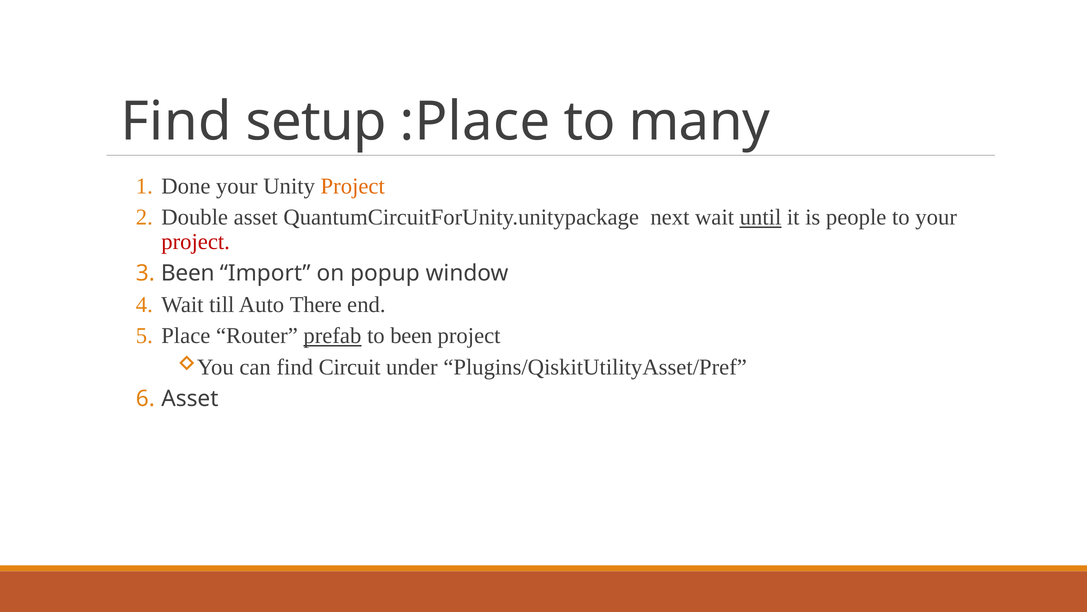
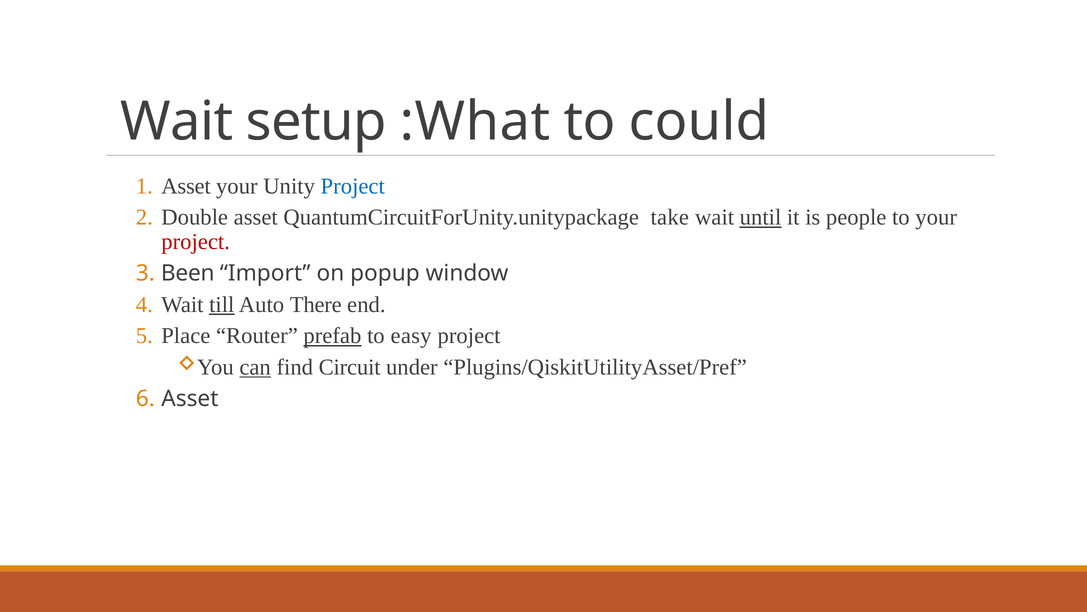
Find at (176, 122): Find -> Wait
:Place: :Place -> :What
many: many -> could
Done at (186, 186): Done -> Asset
Project at (353, 186) colour: orange -> blue
next: next -> take
till underline: none -> present
to been: been -> easy
can underline: none -> present
